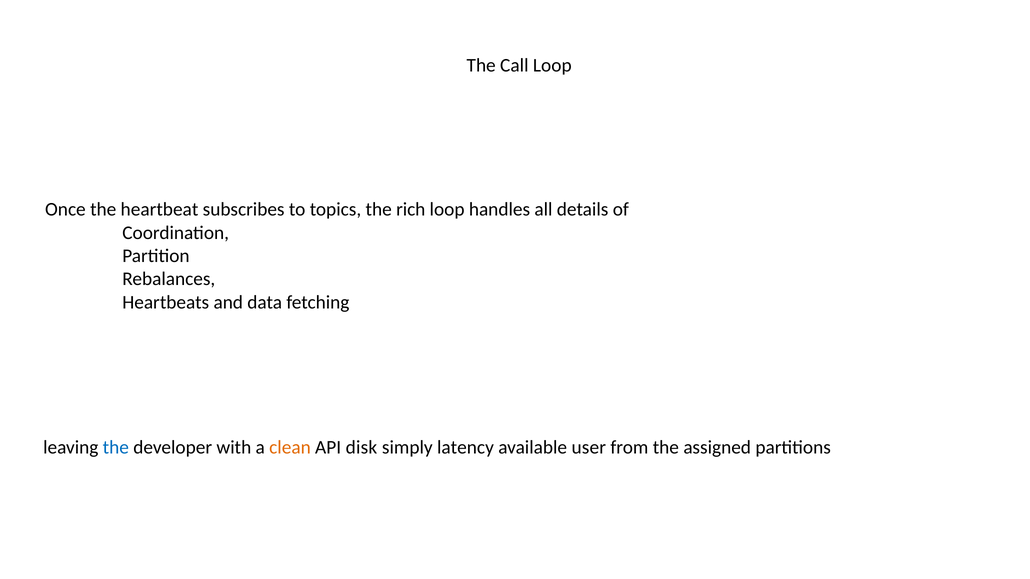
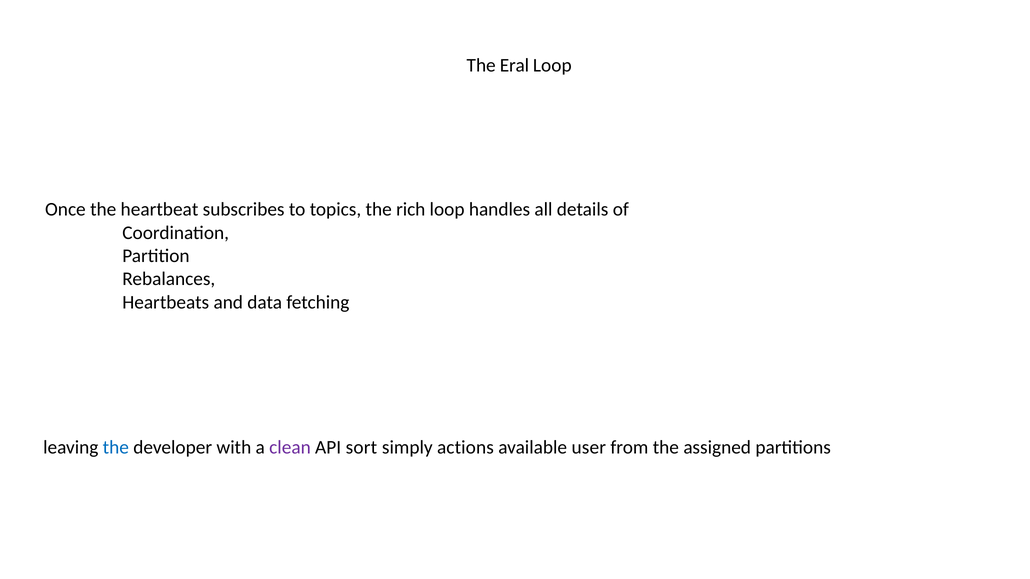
Call: Call -> Eral
clean colour: orange -> purple
disk: disk -> sort
latency: latency -> actions
